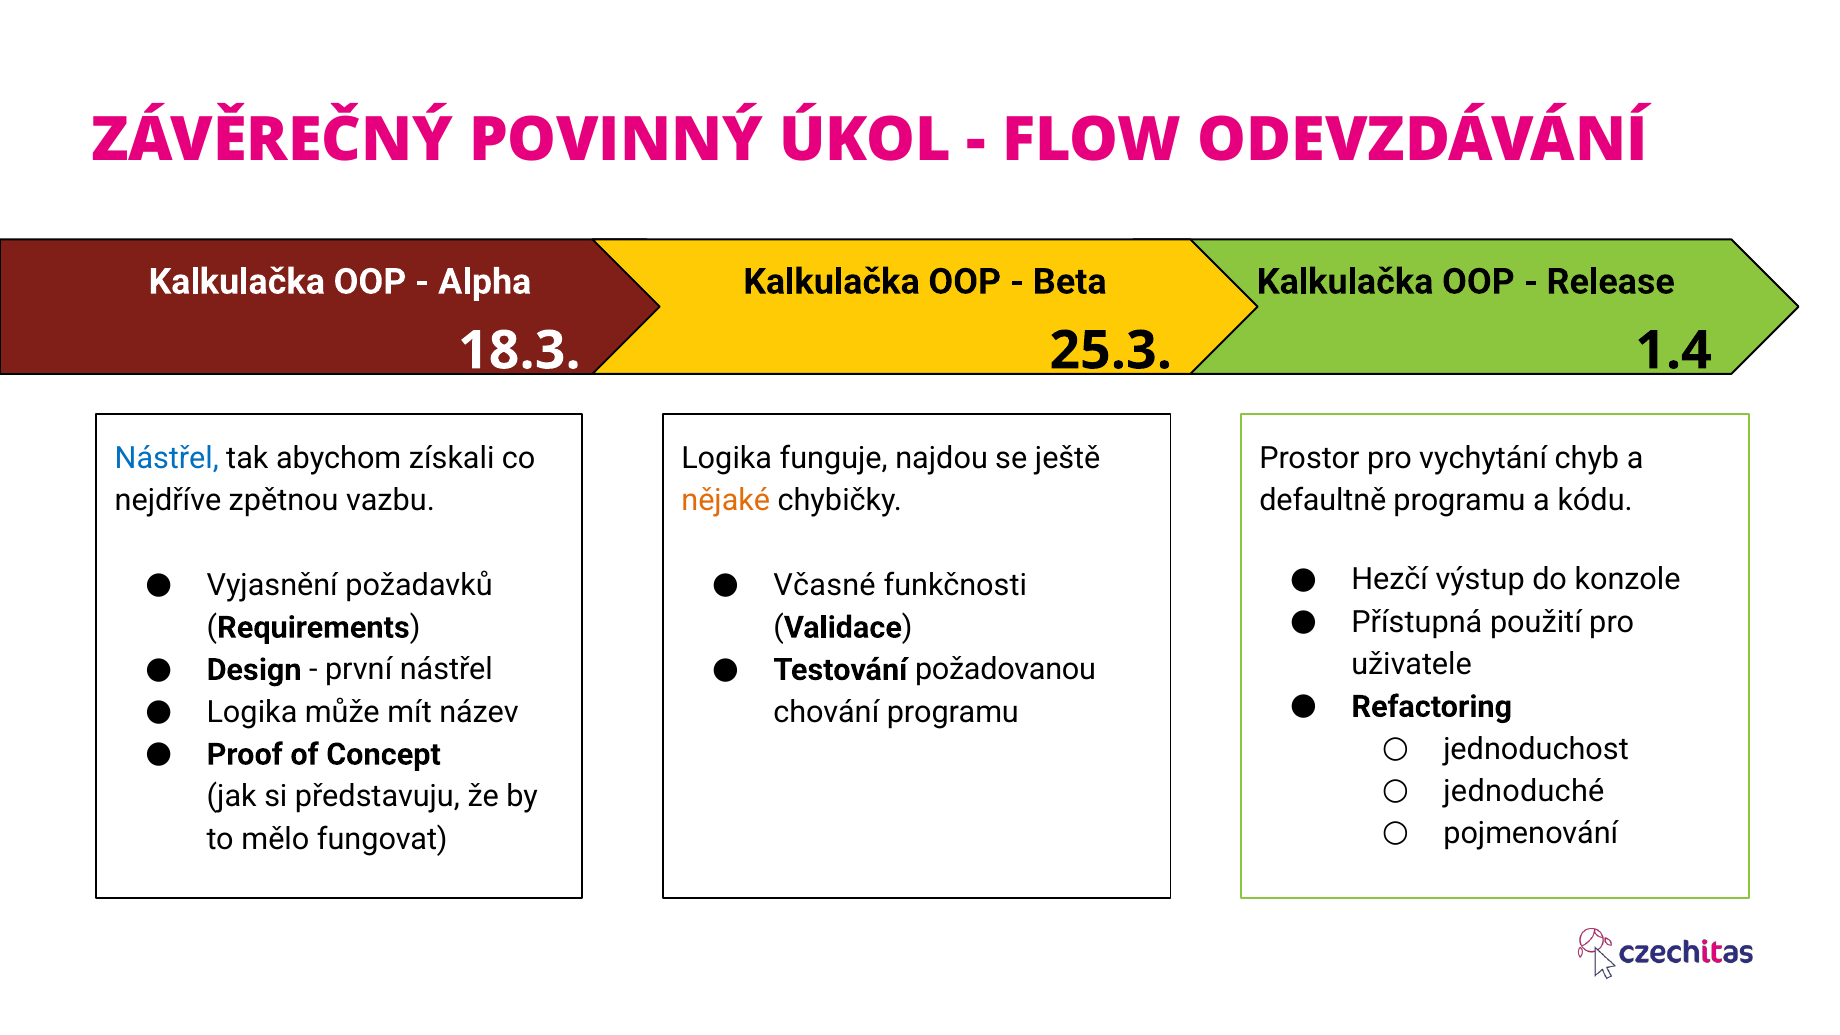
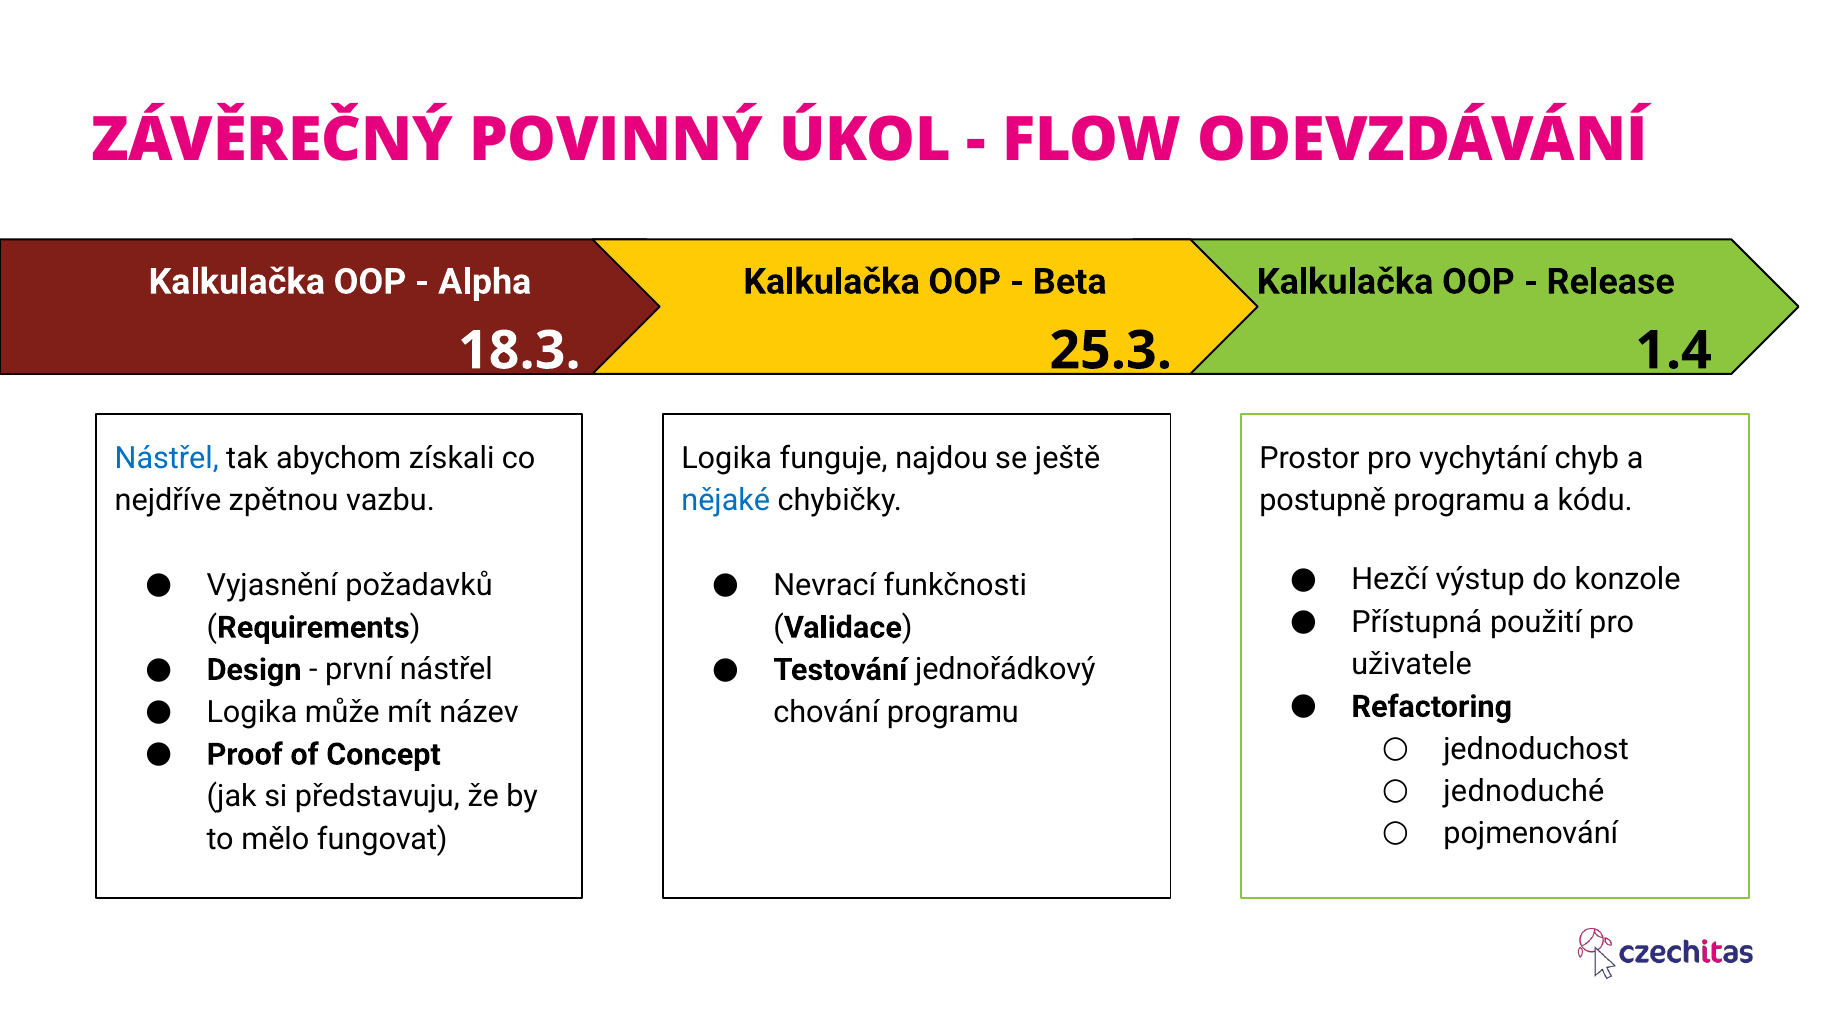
nějaké colour: orange -> blue
defaultně: defaultně -> postupně
Včasné: Včasné -> Nevrací
požadovanou: požadovanou -> jednořádkový
